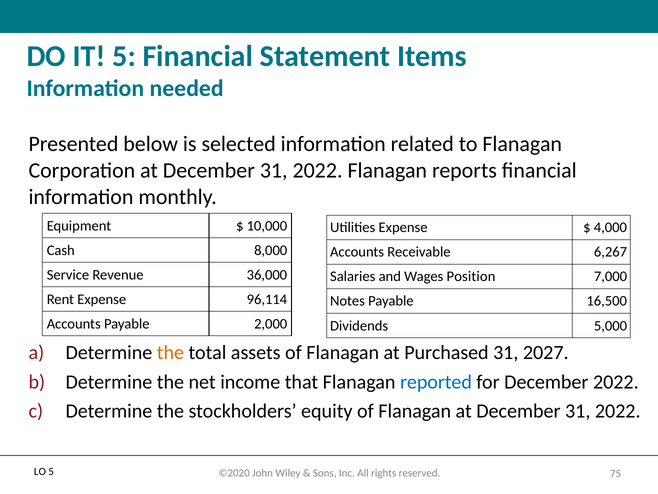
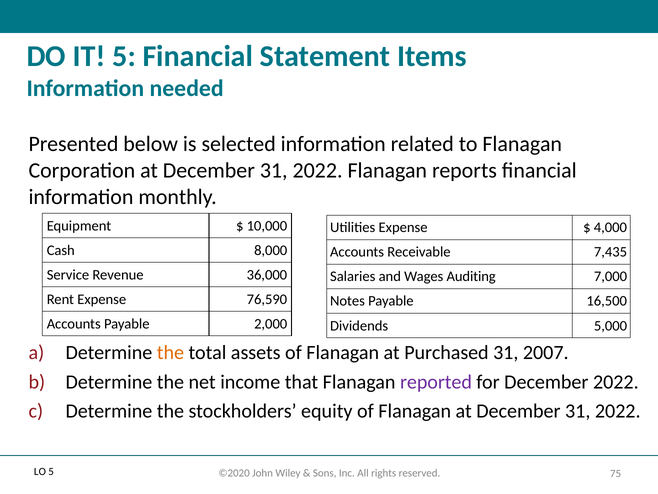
6,267: 6,267 -> 7,435
Position: Position -> Auditing
96,114: 96,114 -> 76,590
2027: 2027 -> 2007
reported colour: blue -> purple
